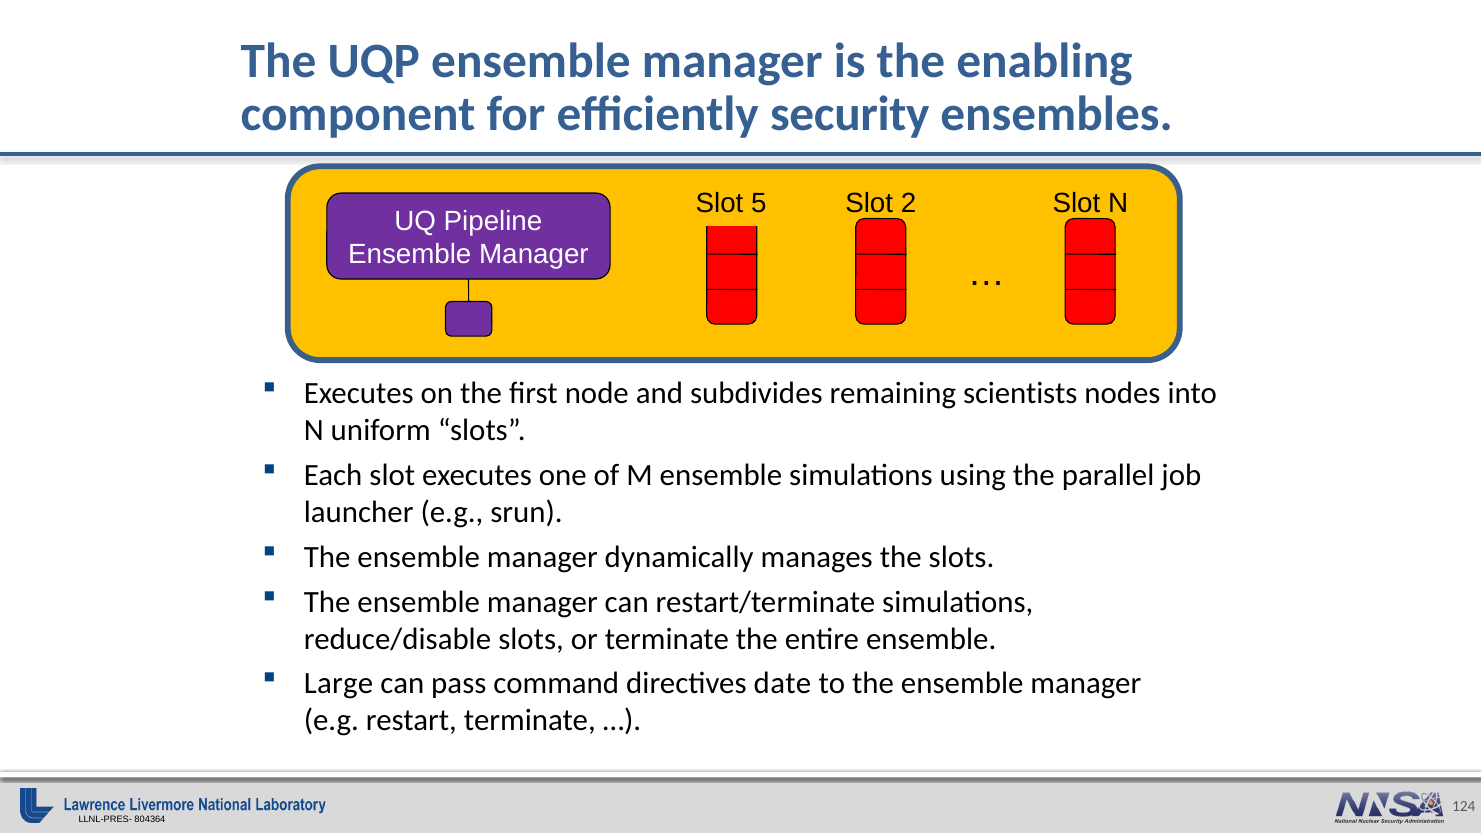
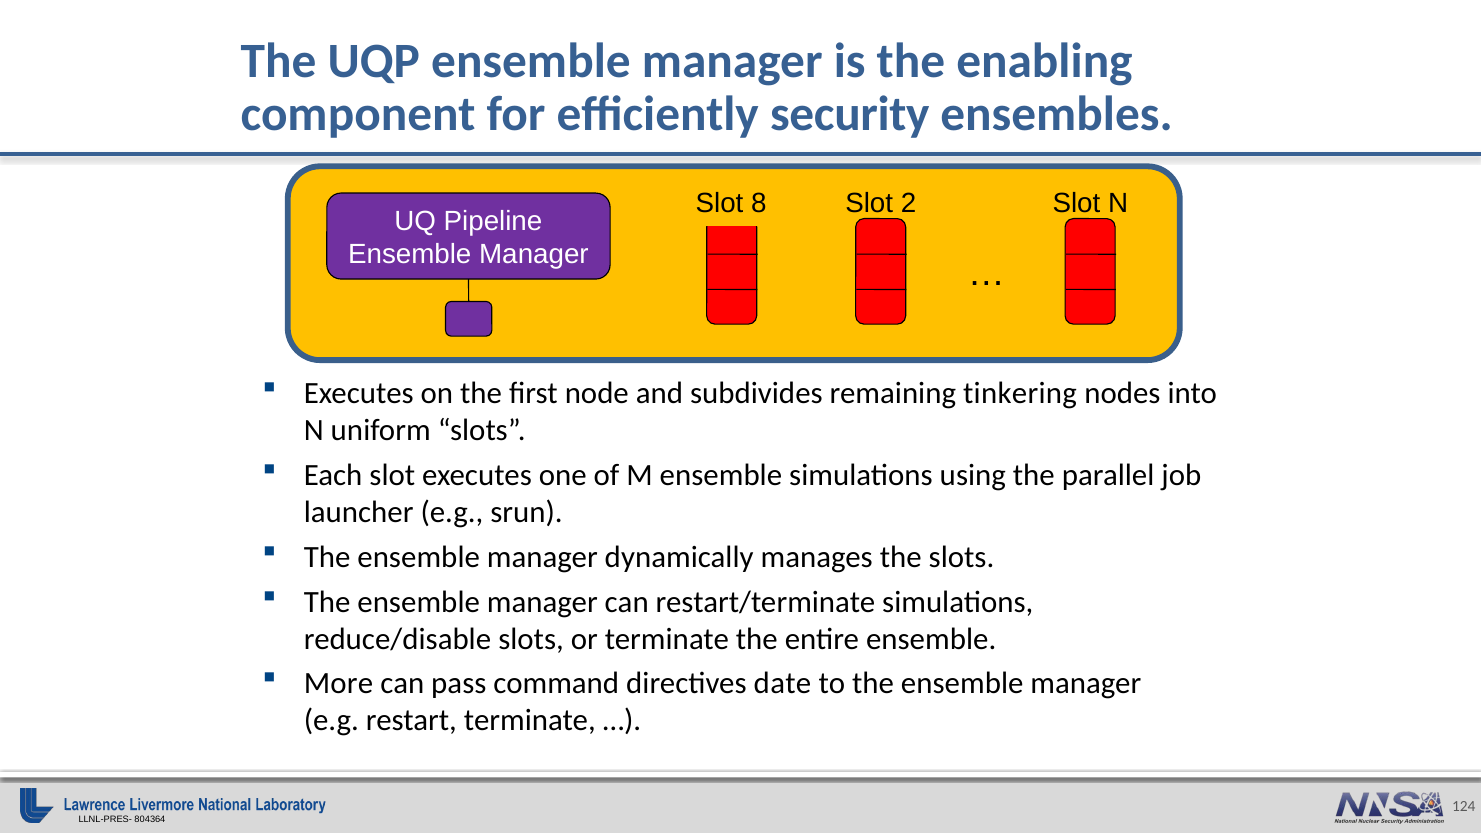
5: 5 -> 8
scientists: scientists -> tinkering
Large: Large -> More
